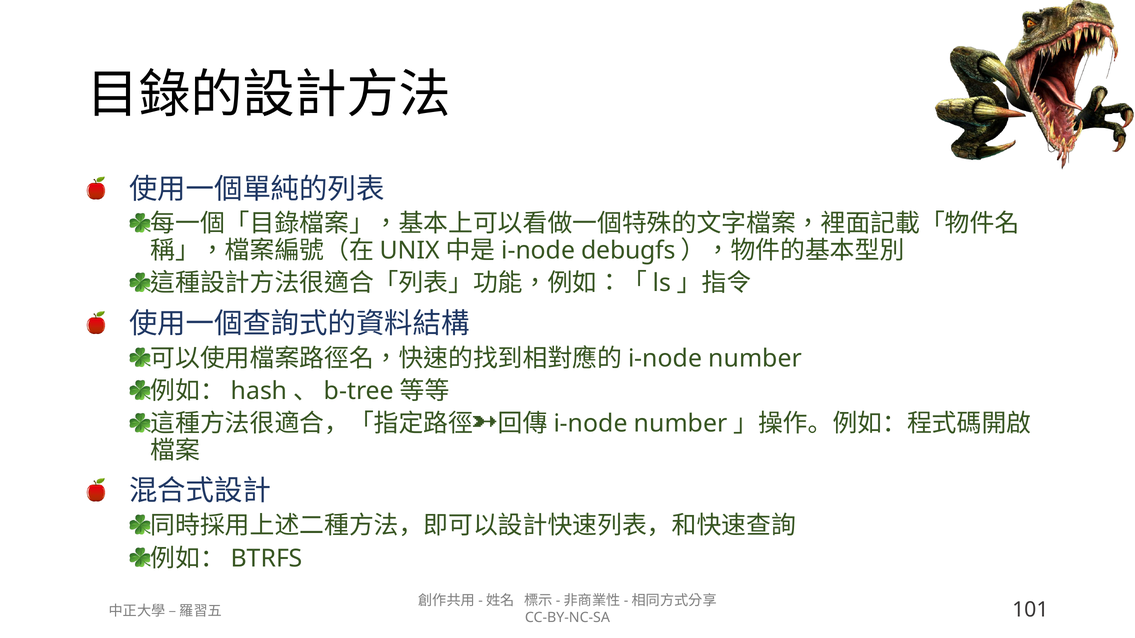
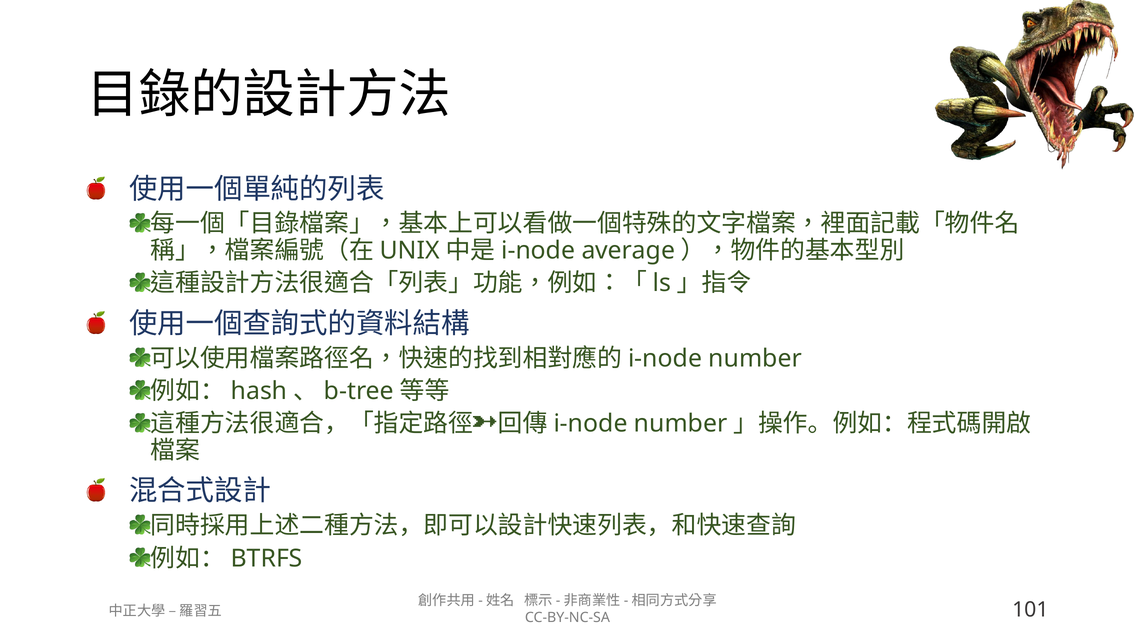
debugfs: debugfs -> average
